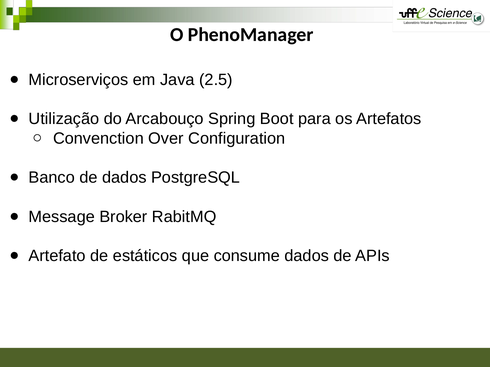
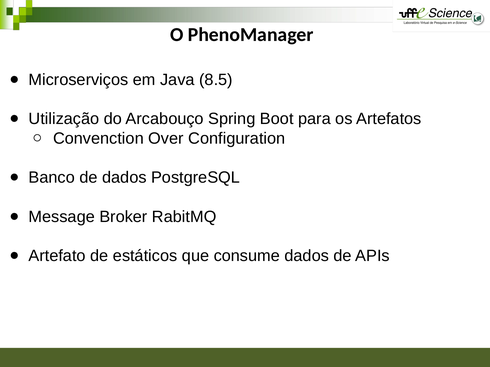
2.5: 2.5 -> 8.5
